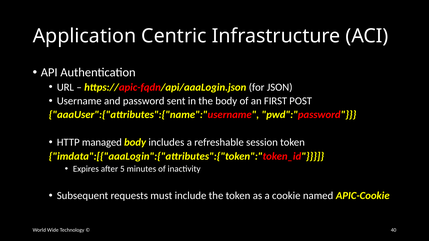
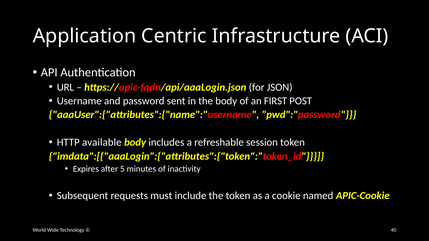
managed: managed -> available
